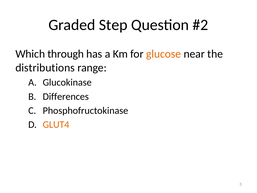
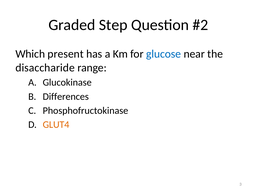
through: through -> present
glucose colour: orange -> blue
distributions: distributions -> disaccharide
